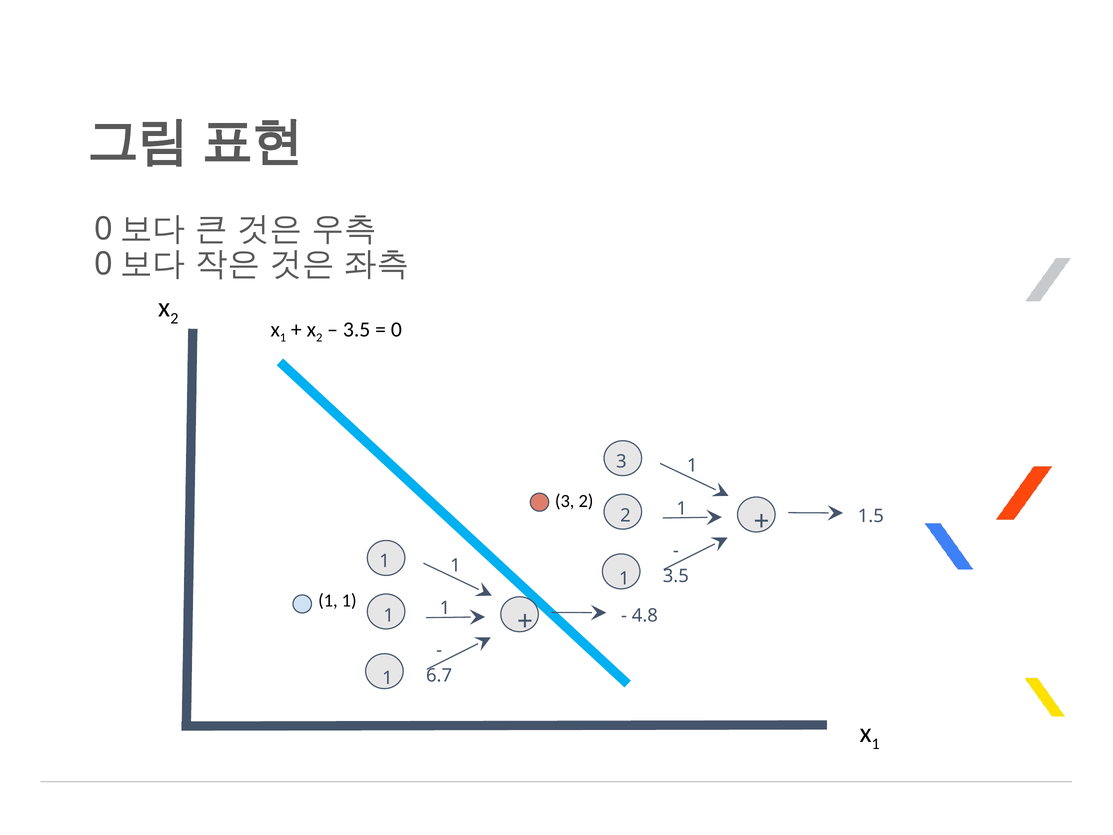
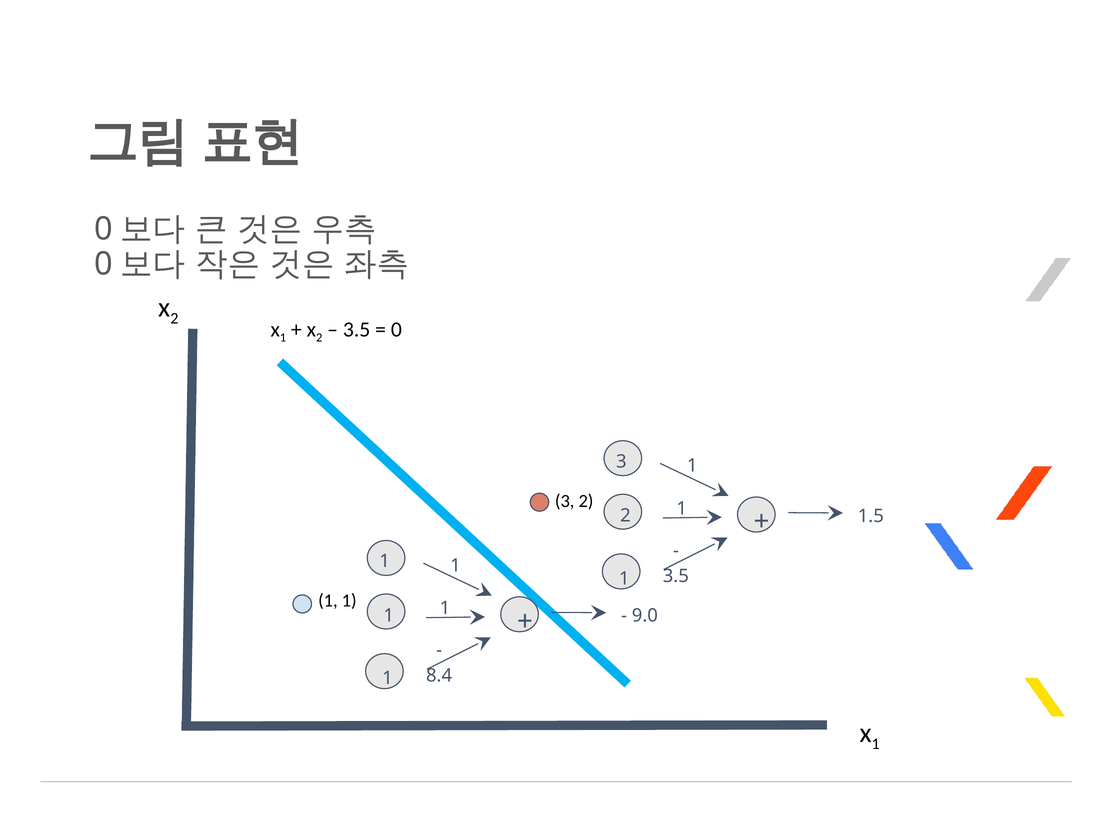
4.8: 4.8 -> 9.0
6.7: 6.7 -> 8.4
